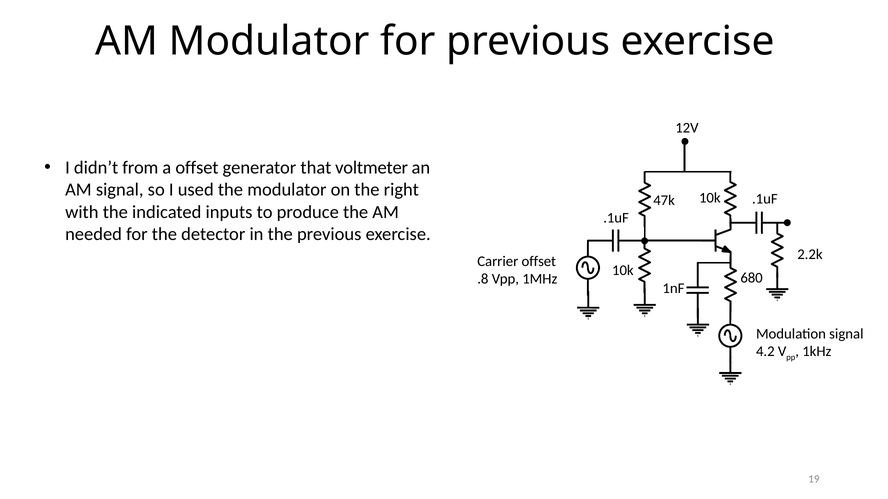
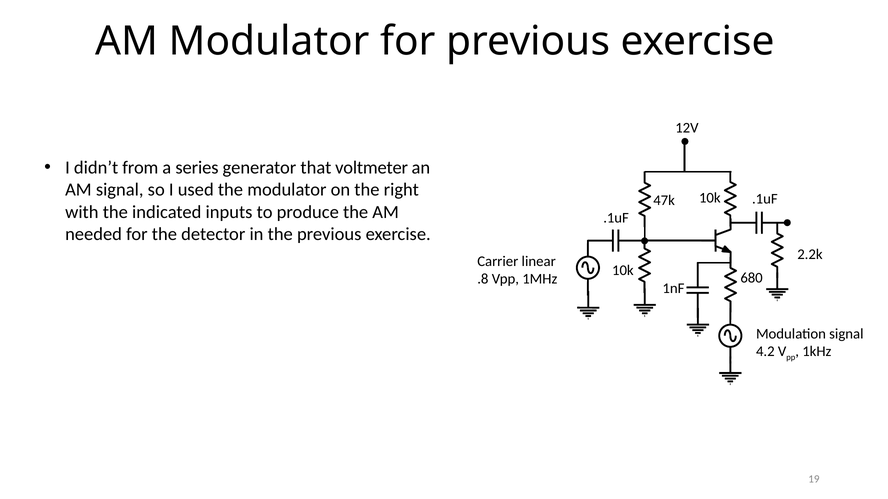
a offset: offset -> series
Carrier offset: offset -> linear
